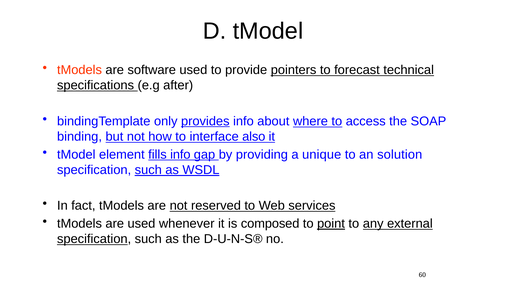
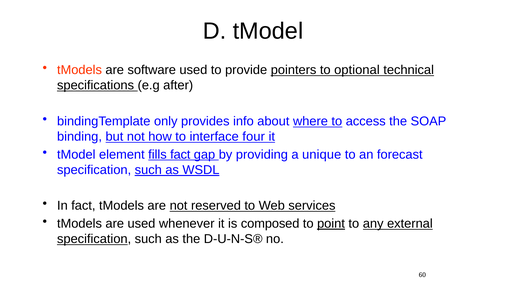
forecast: forecast -> optional
provides underline: present -> none
also: also -> four
fills info: info -> fact
solution: solution -> forecast
